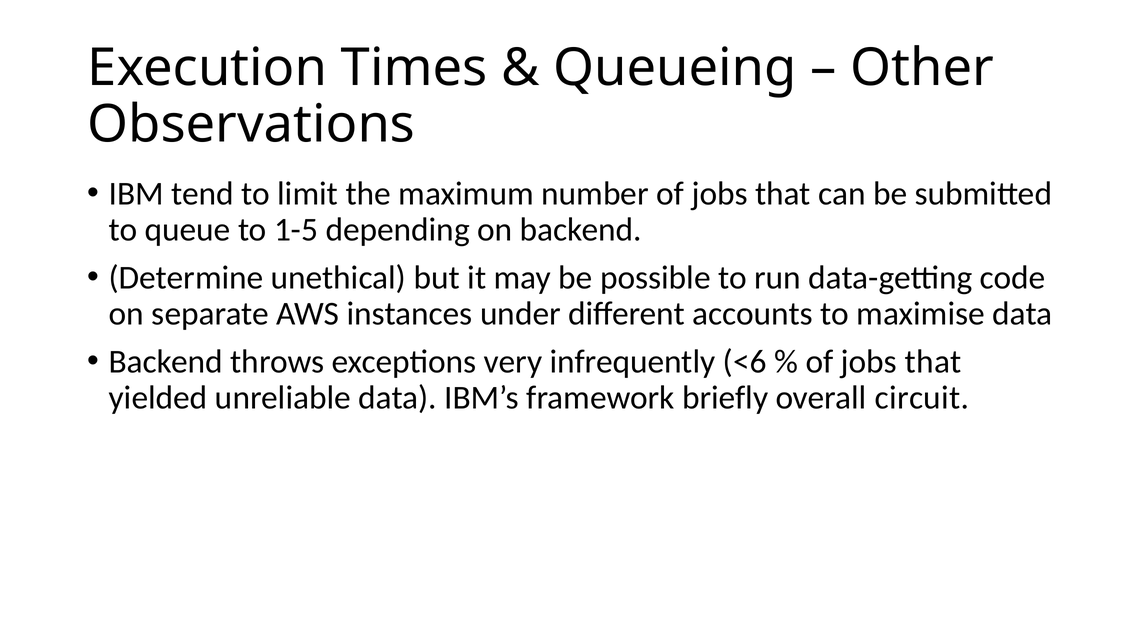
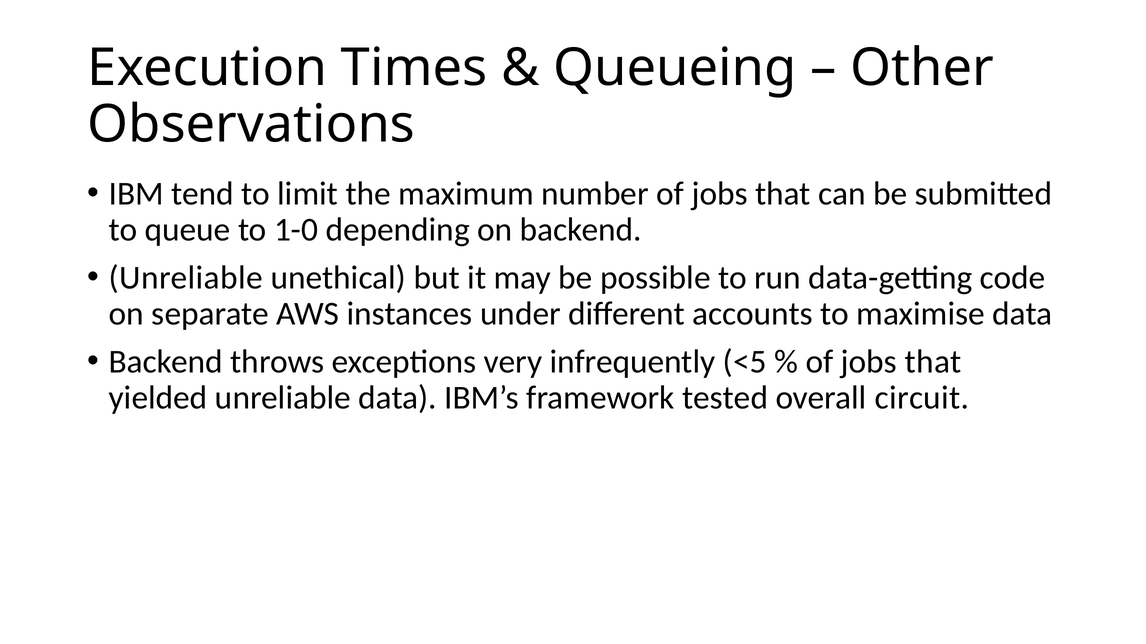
1-5: 1-5 -> 1-0
Determine at (186, 278): Determine -> Unreliable
<6: <6 -> <5
briefly: briefly -> tested
